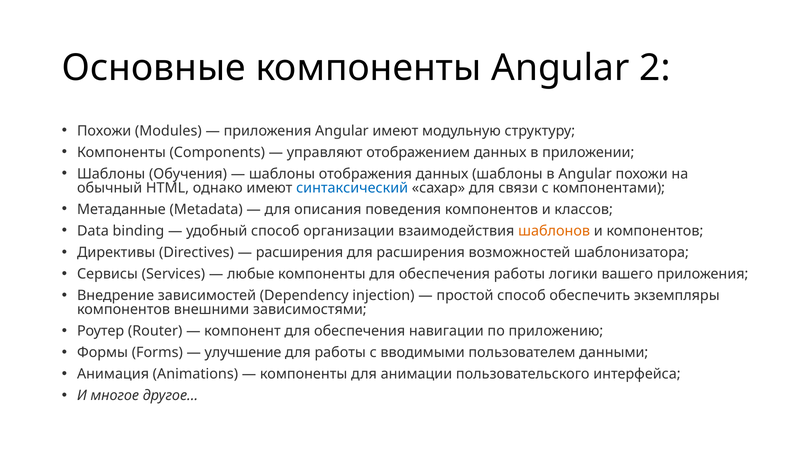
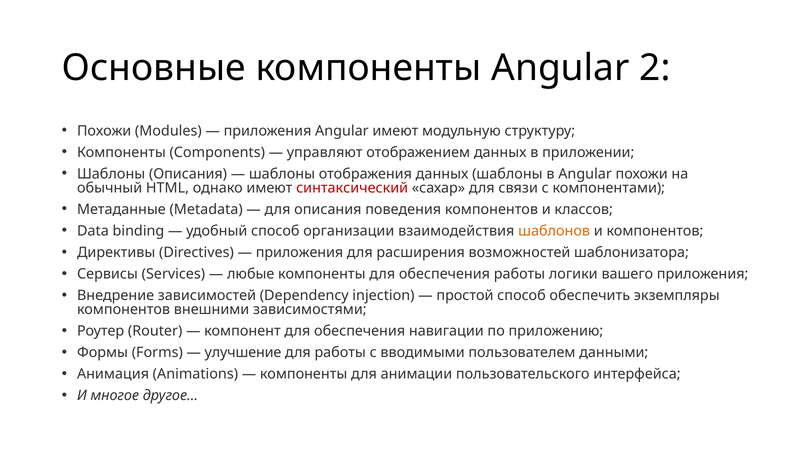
Шаблоны Обучения: Обучения -> Описания
синтаксический colour: blue -> red
расширения at (299, 253): расширения -> приложения
